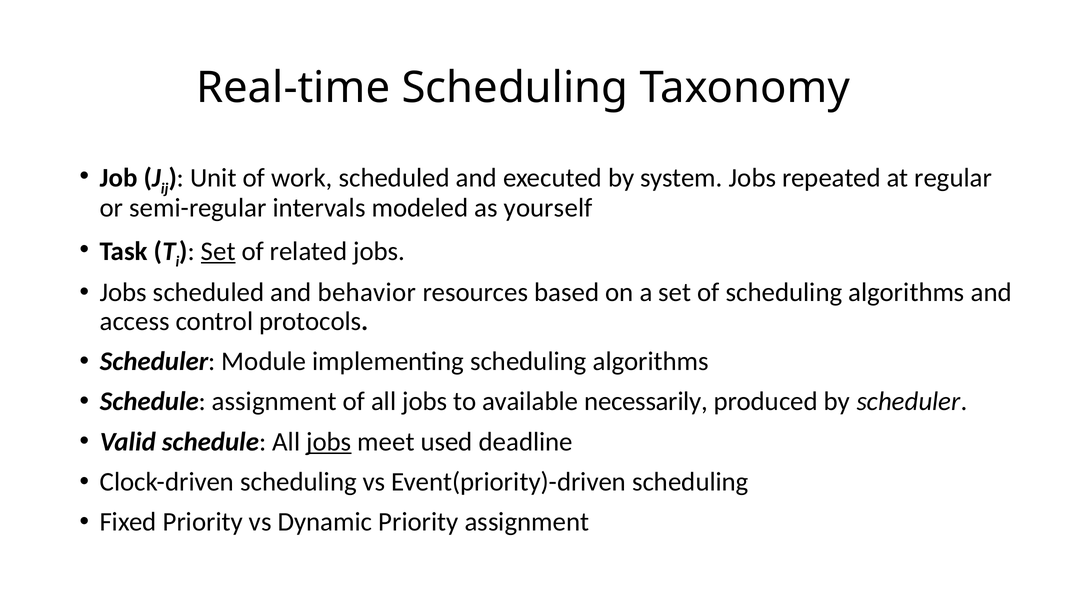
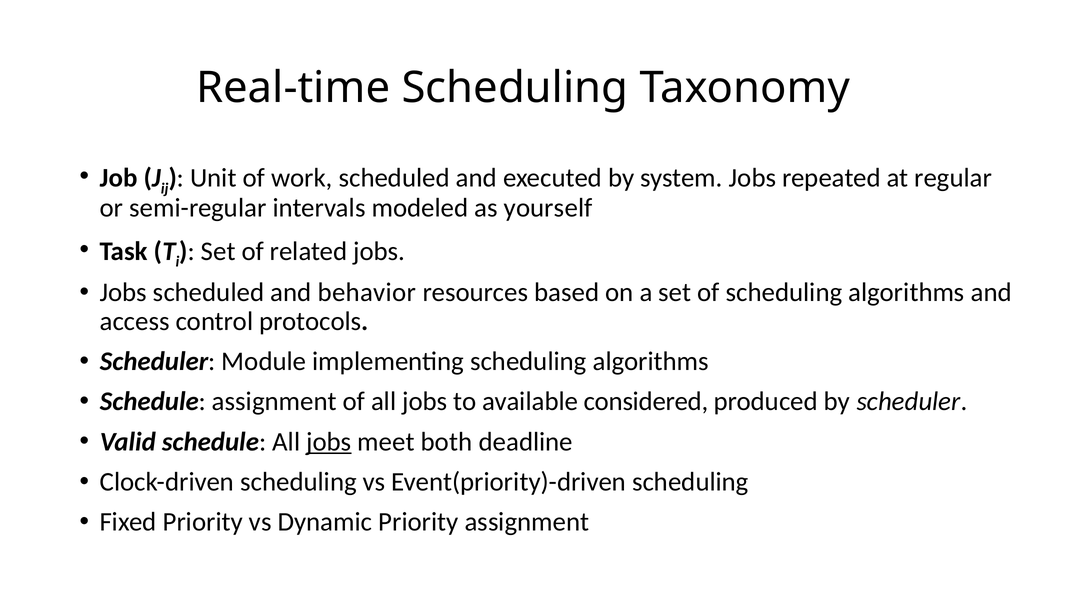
Set at (218, 252) underline: present -> none
necessarily: necessarily -> considered
used: used -> both
